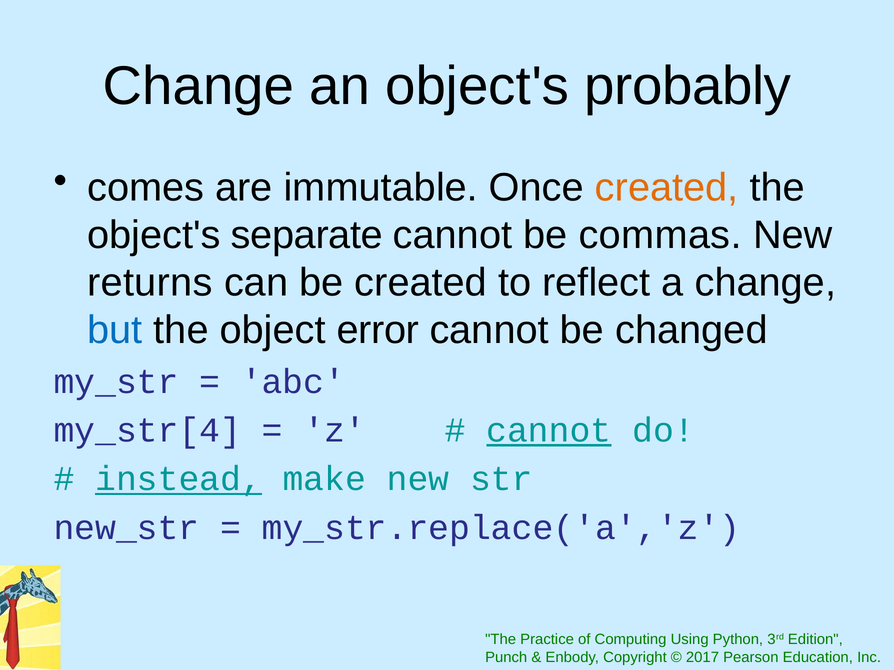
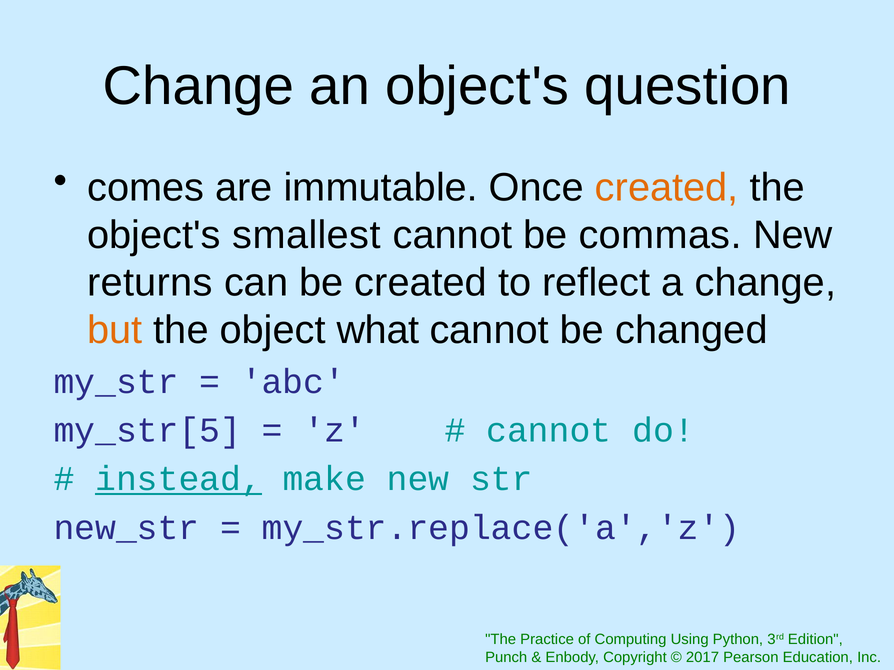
probably: probably -> question
separate: separate -> smallest
but colour: blue -> orange
error: error -> what
my_str[4: my_str[4 -> my_str[5
cannot at (549, 431) underline: present -> none
